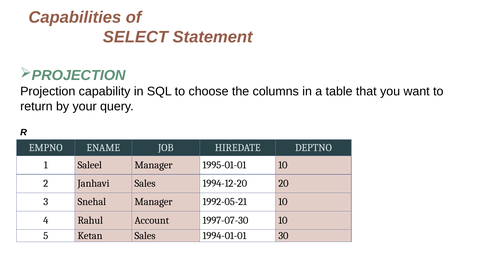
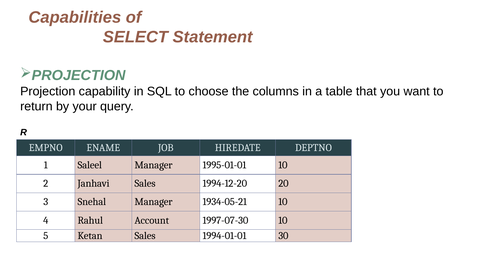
1992-05-21: 1992-05-21 -> 1934-05-21
